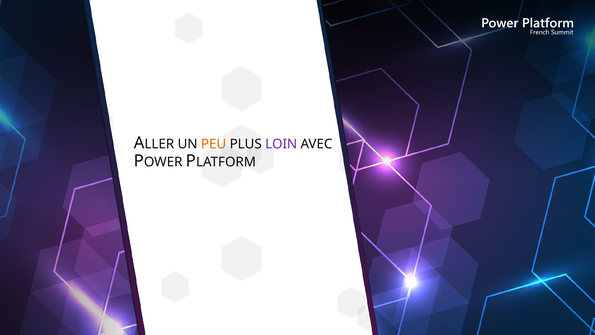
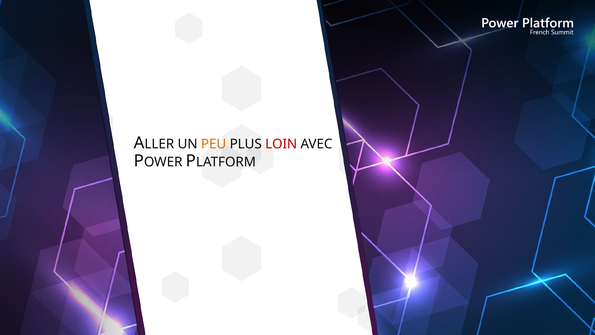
LOIN colour: purple -> red
